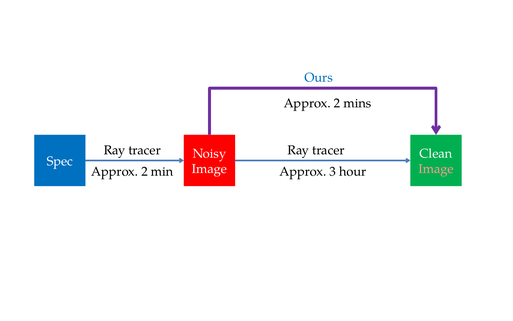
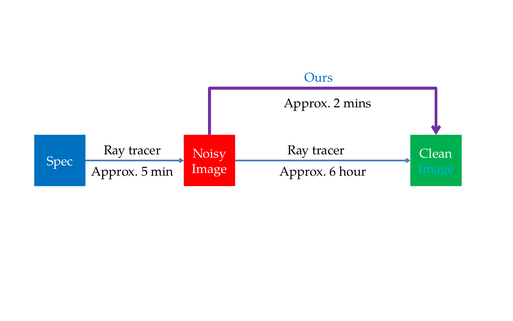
Image at (436, 169) colour: pink -> light blue
2 at (145, 171): 2 -> 5
3: 3 -> 6
